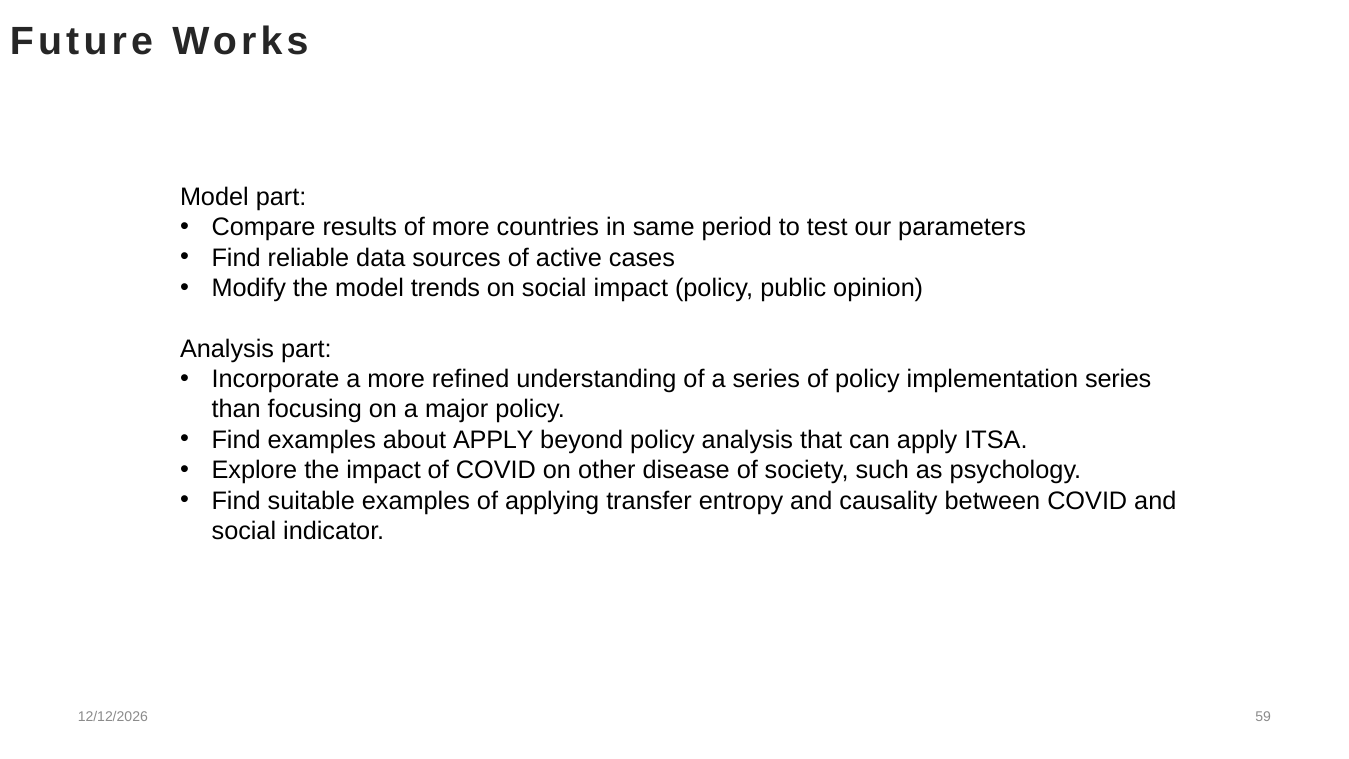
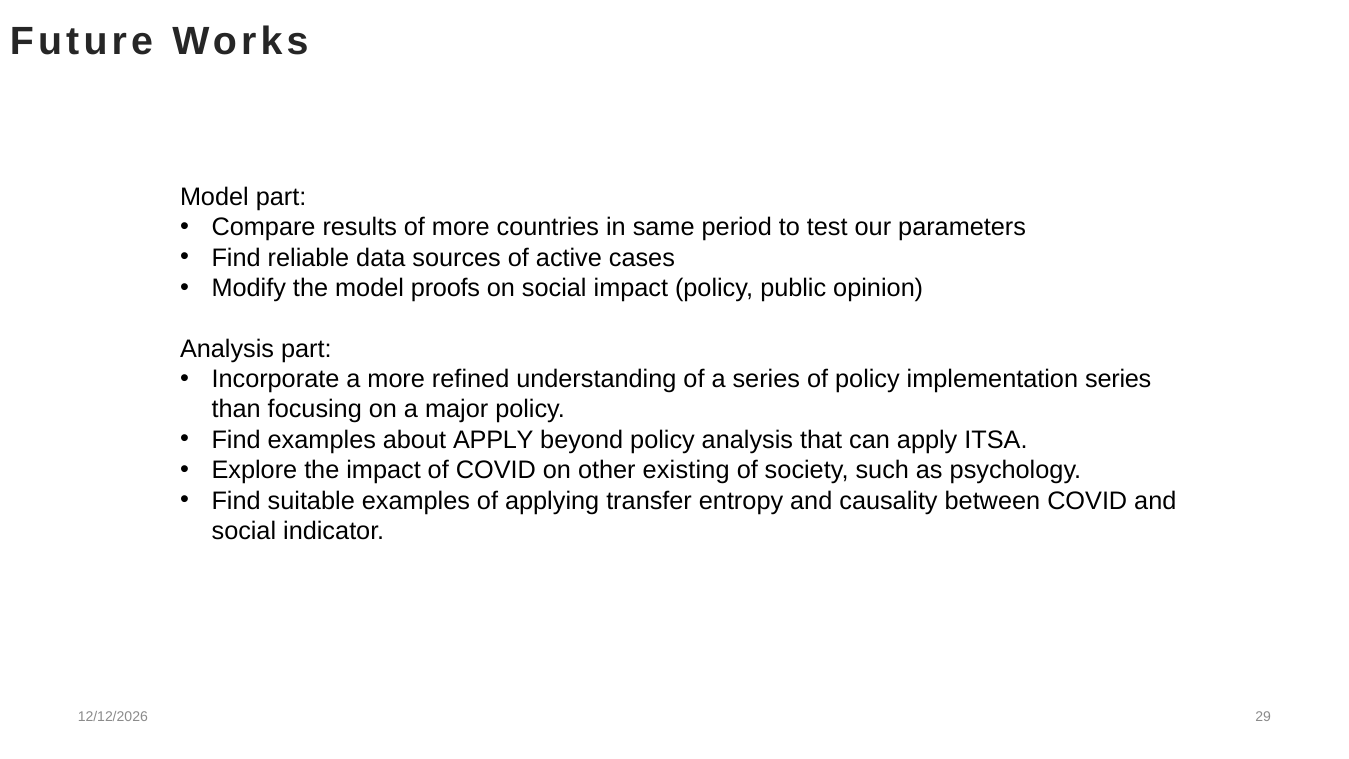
trends: trends -> proofs
disease: disease -> existing
59: 59 -> 29
